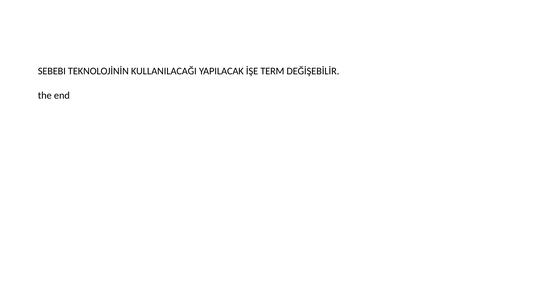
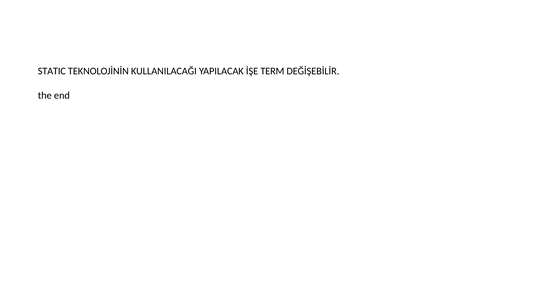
SEBEBI: SEBEBI -> STATIC
